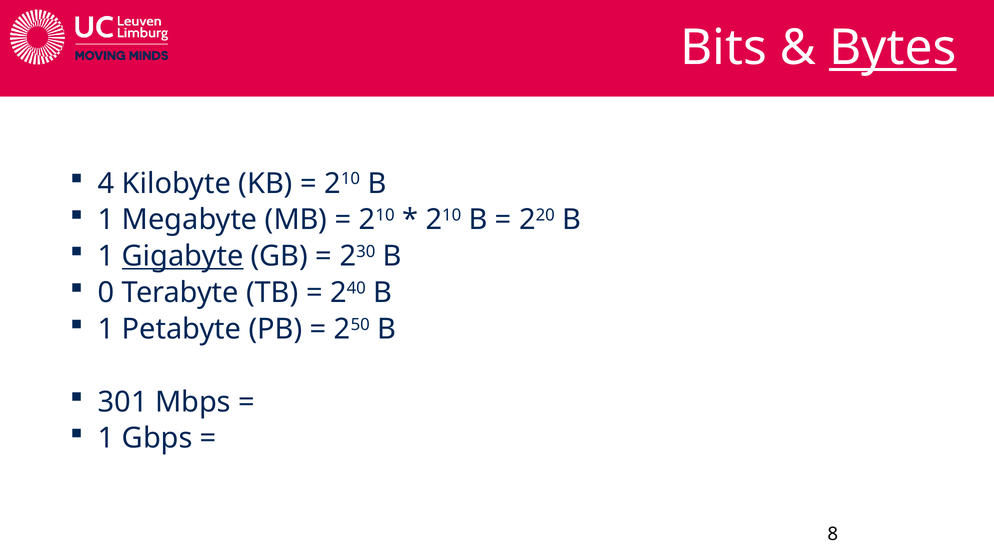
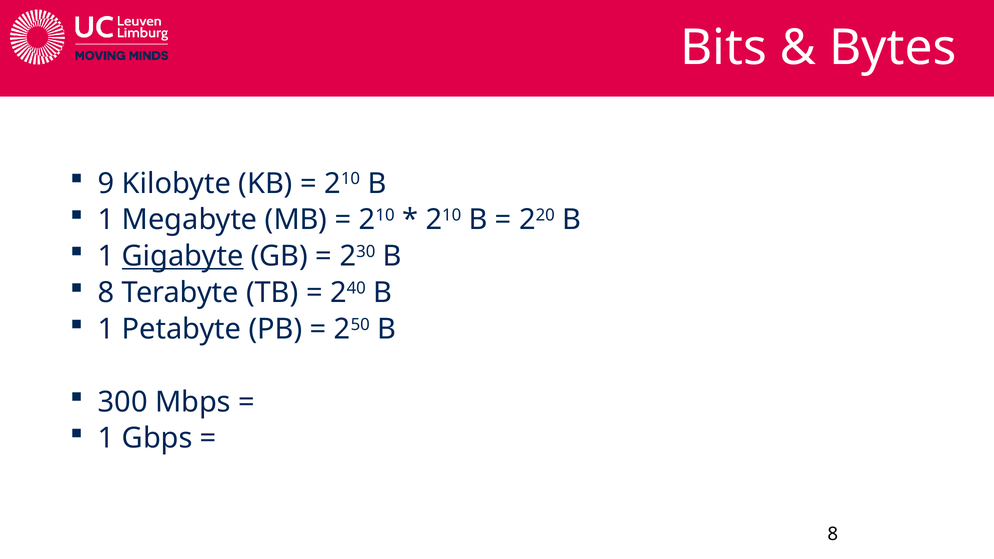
Bytes underline: present -> none
4: 4 -> 9
0 at (106, 293): 0 -> 8
301: 301 -> 300
